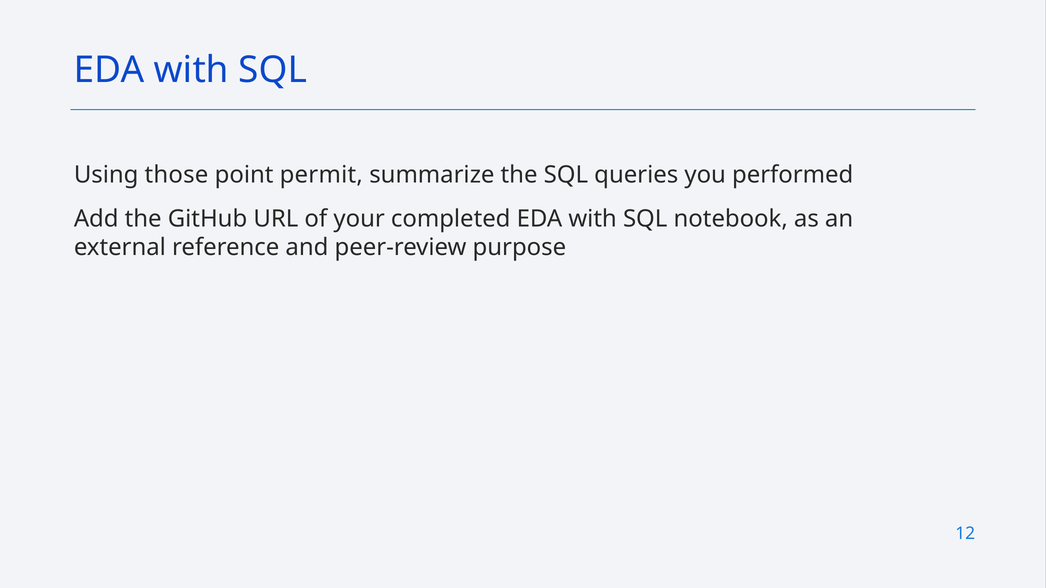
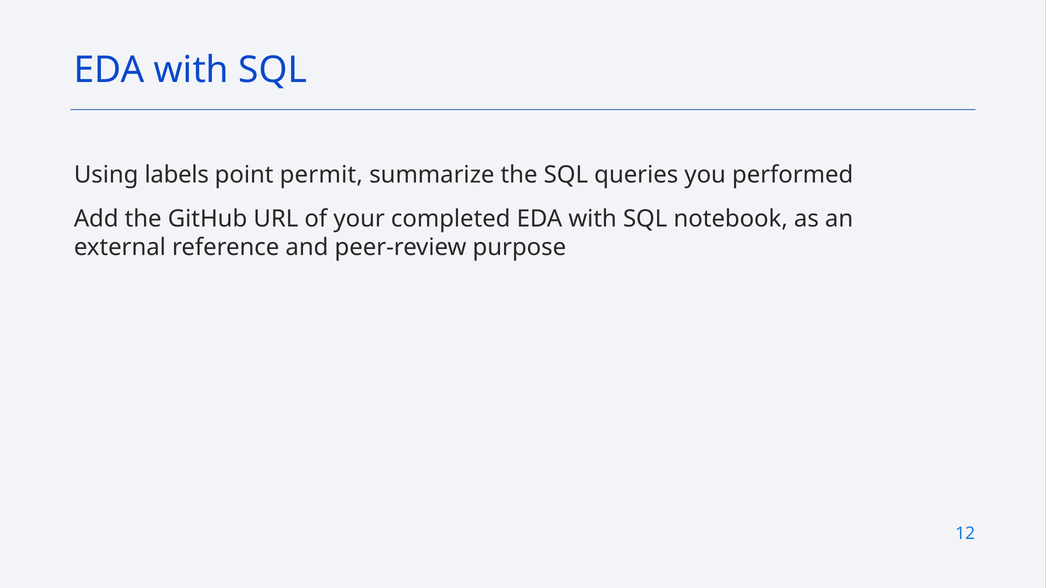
those: those -> labels
